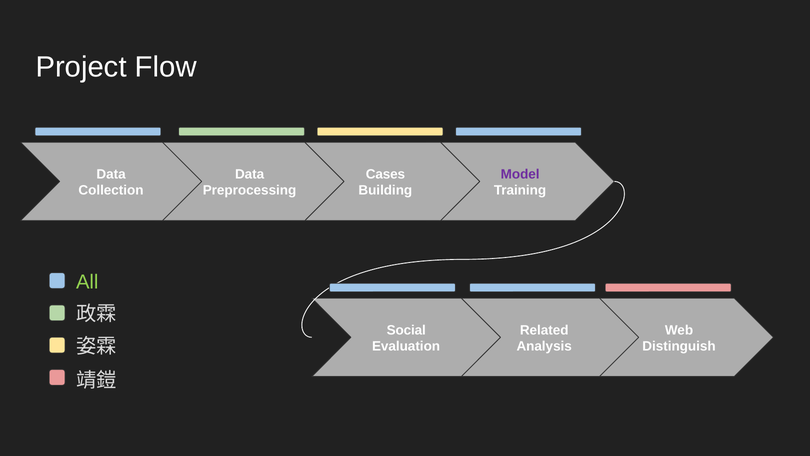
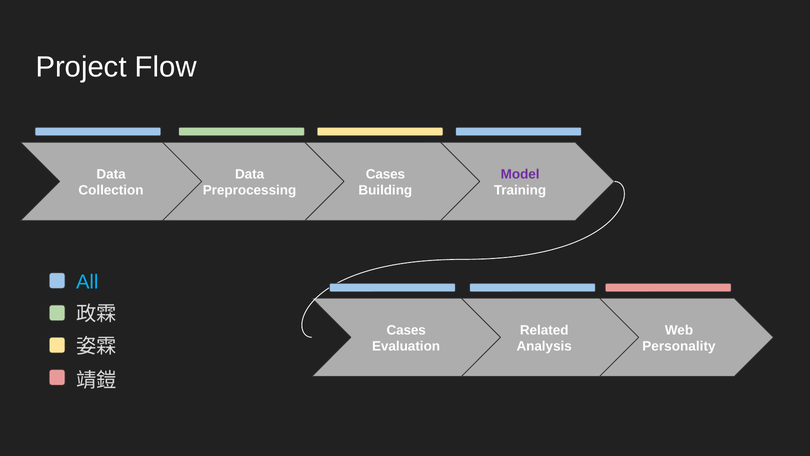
All colour: light green -> light blue
Social at (406, 330): Social -> Cases
Distinguish: Distinguish -> Personality
